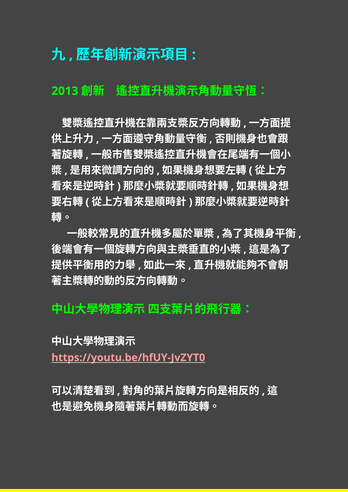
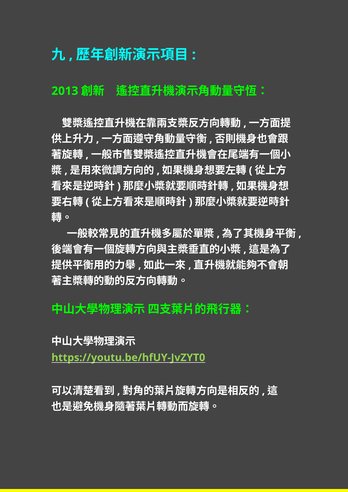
https://youtu.be/hfUY-JvZYT0 colour: pink -> light green
